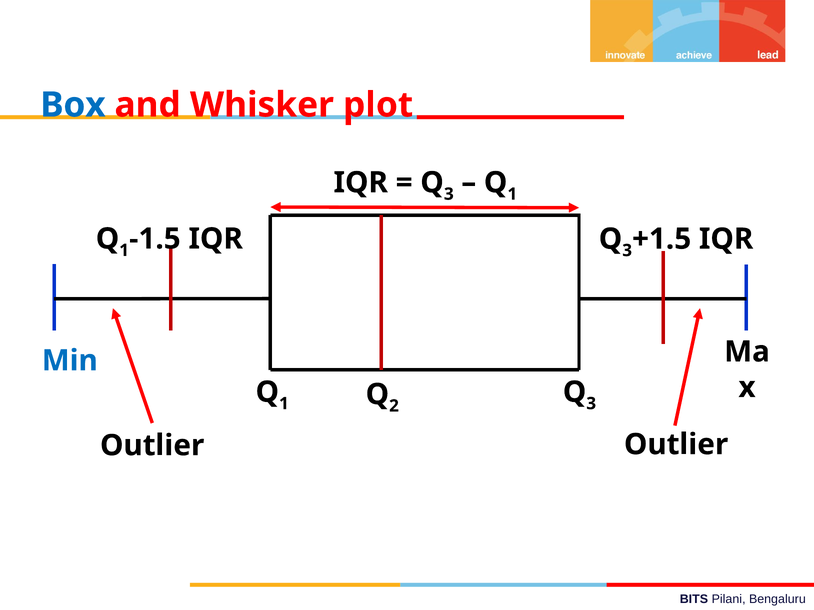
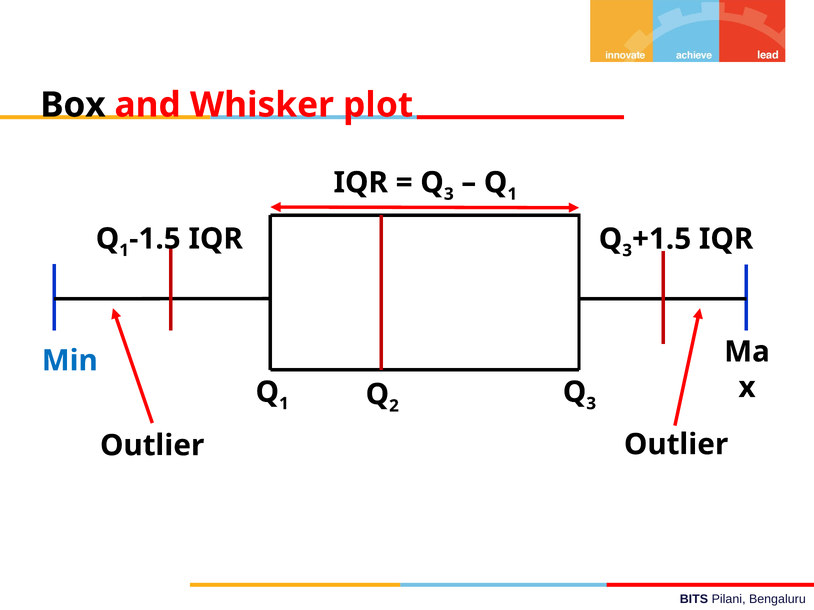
Box colour: blue -> black
